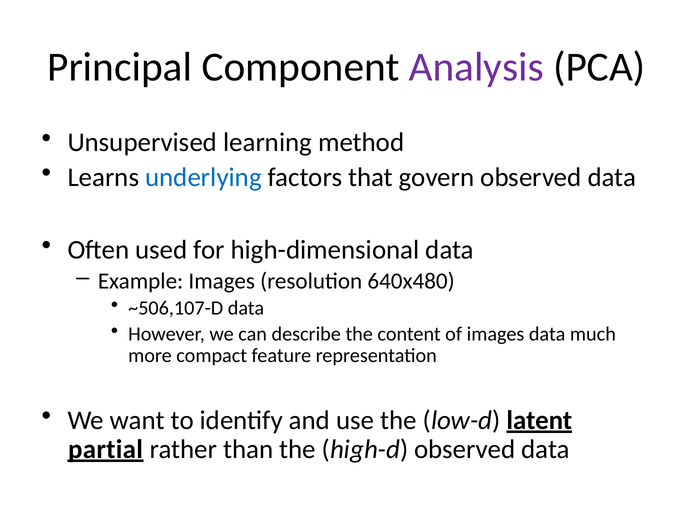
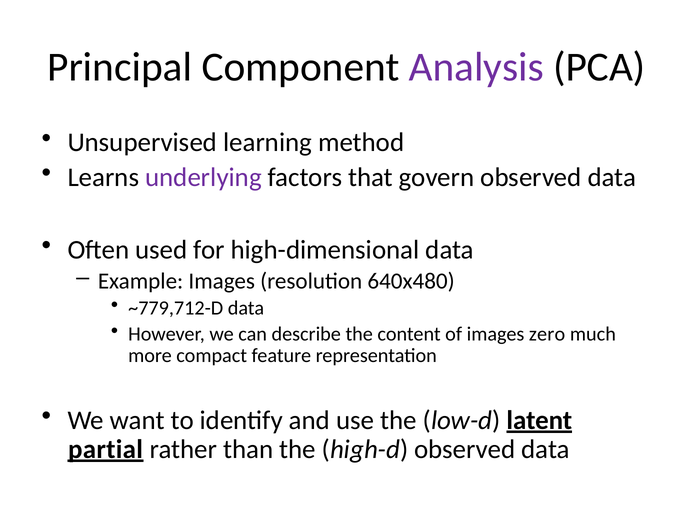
underlying colour: blue -> purple
~506,107-D: ~506,107-D -> ~779,712-D
images data: data -> zero
